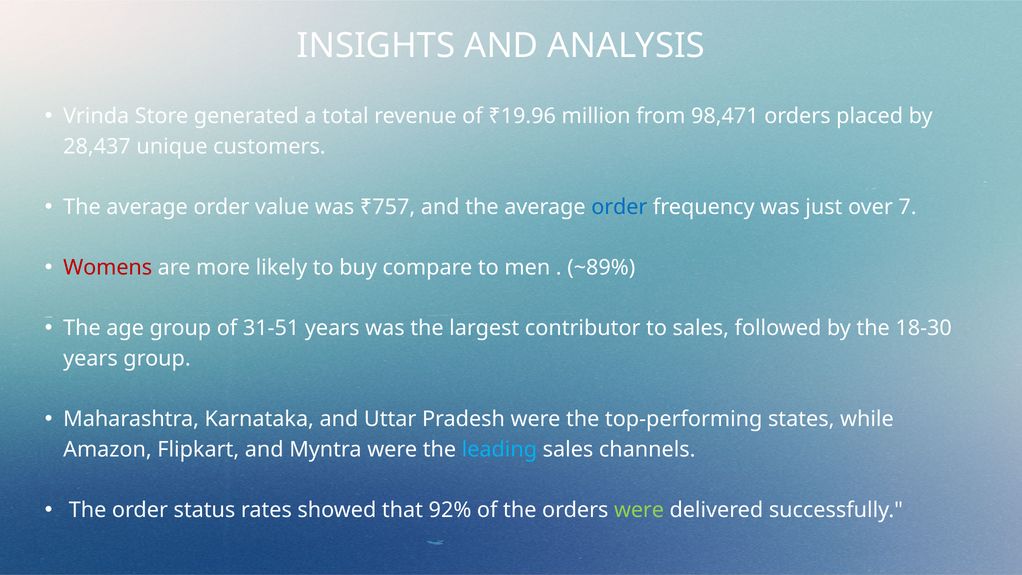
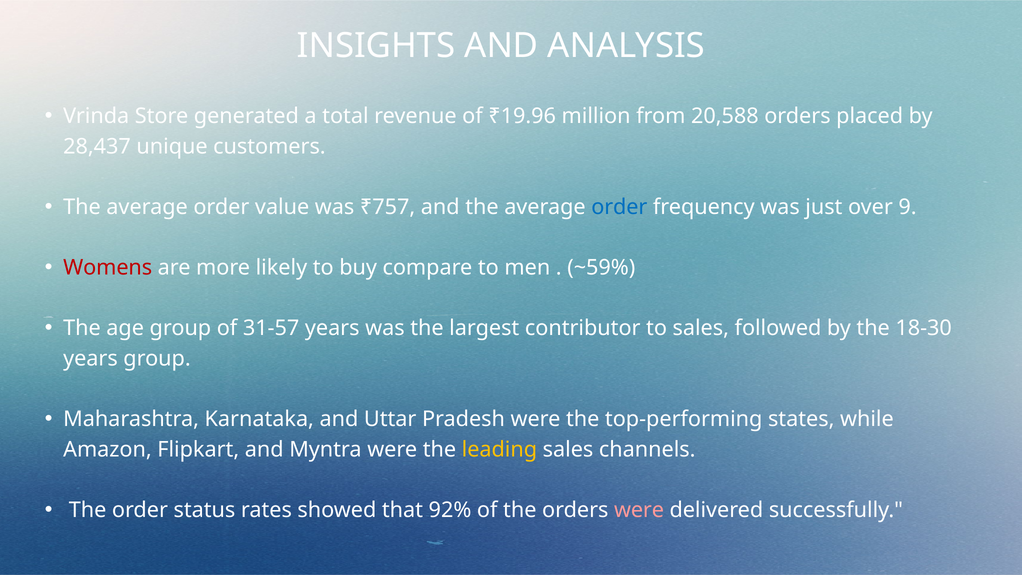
98,471: 98,471 -> 20,588
7: 7 -> 9
~89%: ~89% -> ~59%
31-51: 31-51 -> 31-57
leading colour: light blue -> yellow
were at (639, 510) colour: light green -> pink
